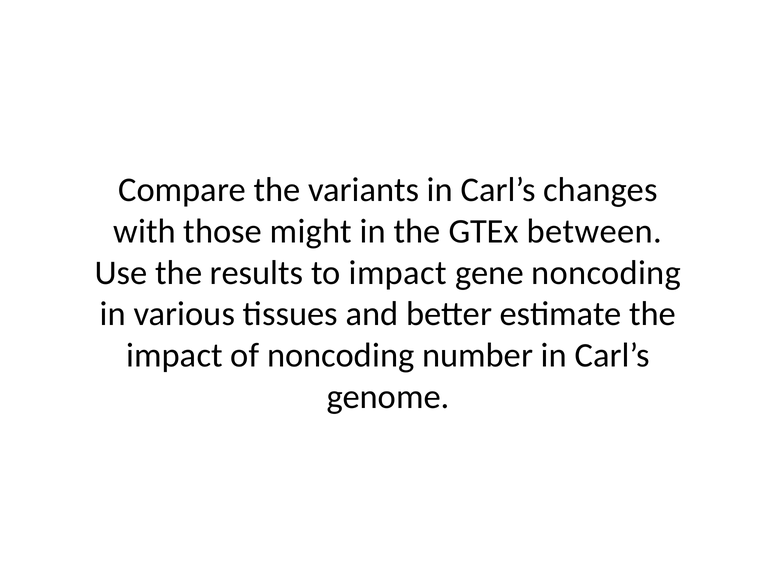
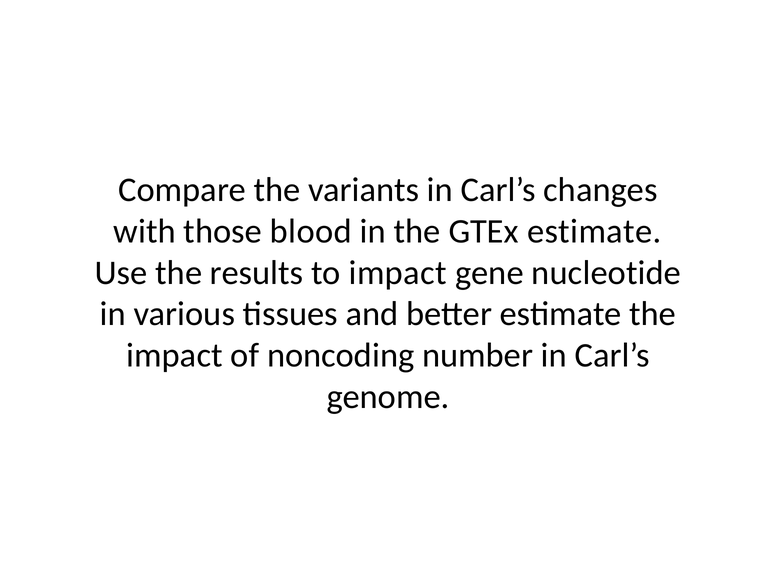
might: might -> blood
GTEx between: between -> estimate
gene noncoding: noncoding -> nucleotide
